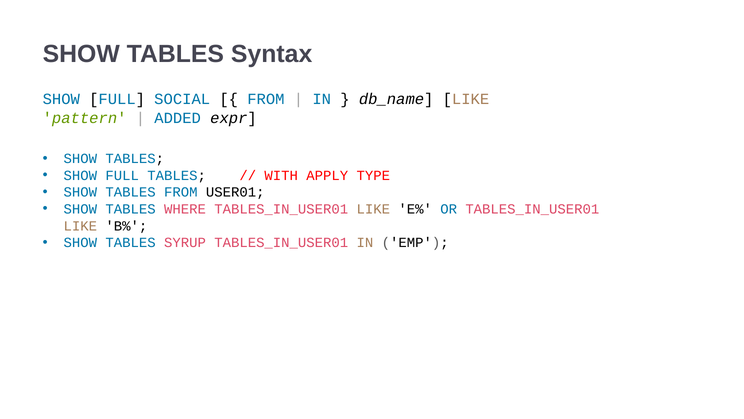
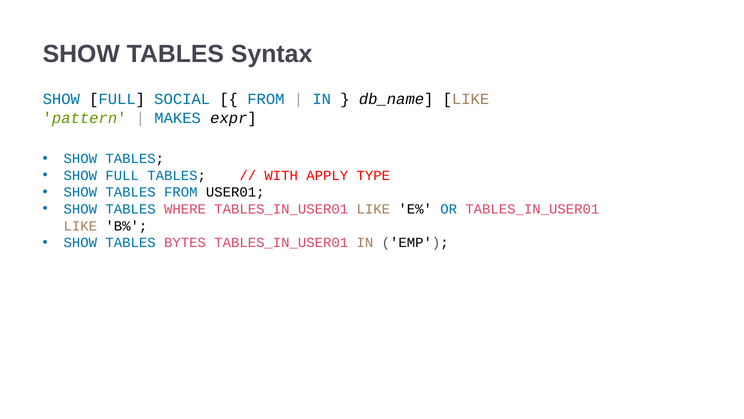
ADDED: ADDED -> MAKES
SYRUP: SYRUP -> BYTES
